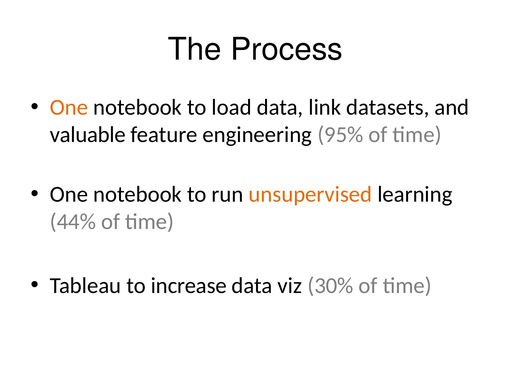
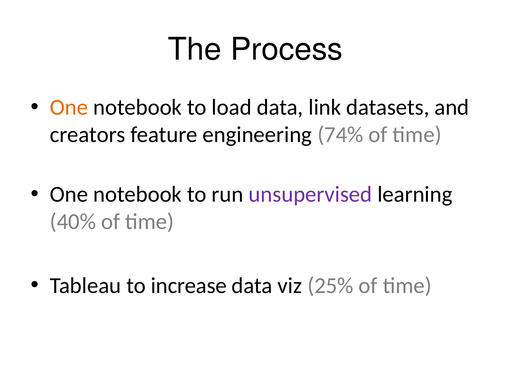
valuable: valuable -> creators
95%: 95% -> 74%
unsupervised colour: orange -> purple
44%: 44% -> 40%
30%: 30% -> 25%
